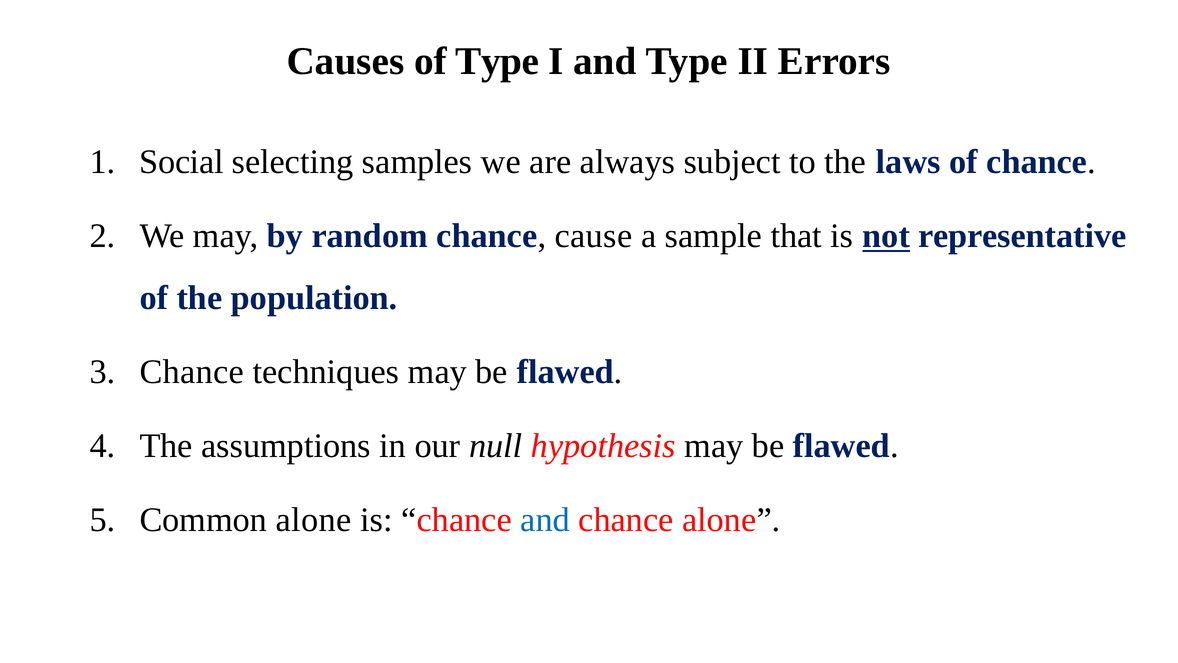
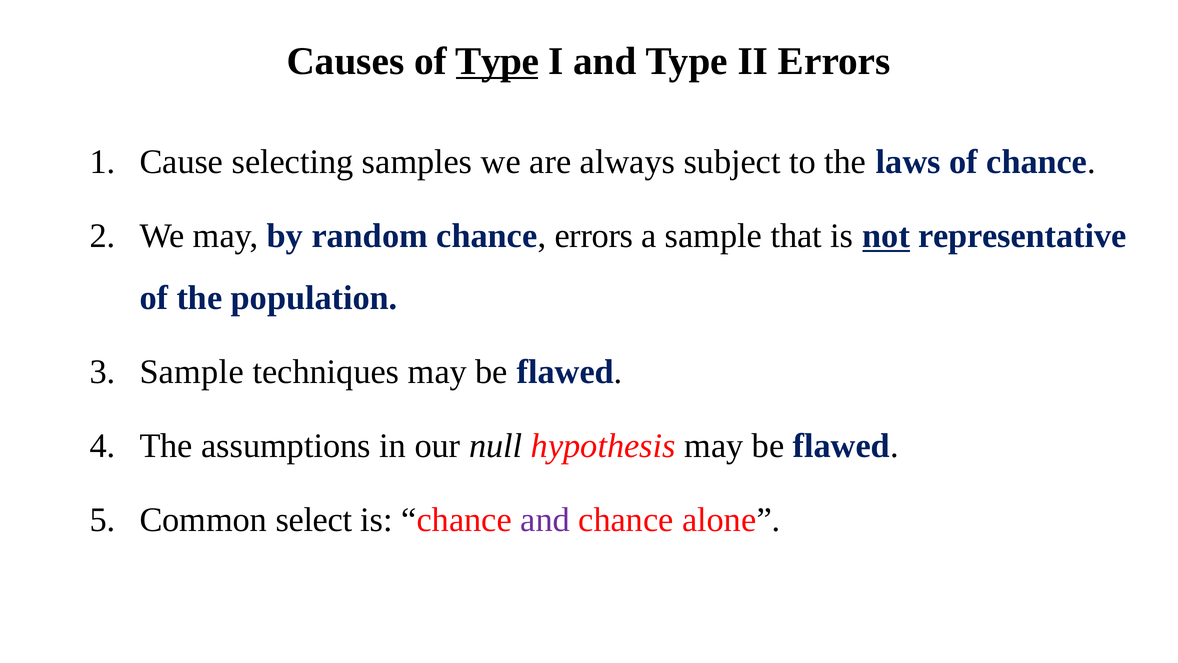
Type at (497, 61) underline: none -> present
Social: Social -> Cause
chance cause: cause -> errors
Chance at (192, 372): Chance -> Sample
Common alone: alone -> select
and at (545, 520) colour: blue -> purple
